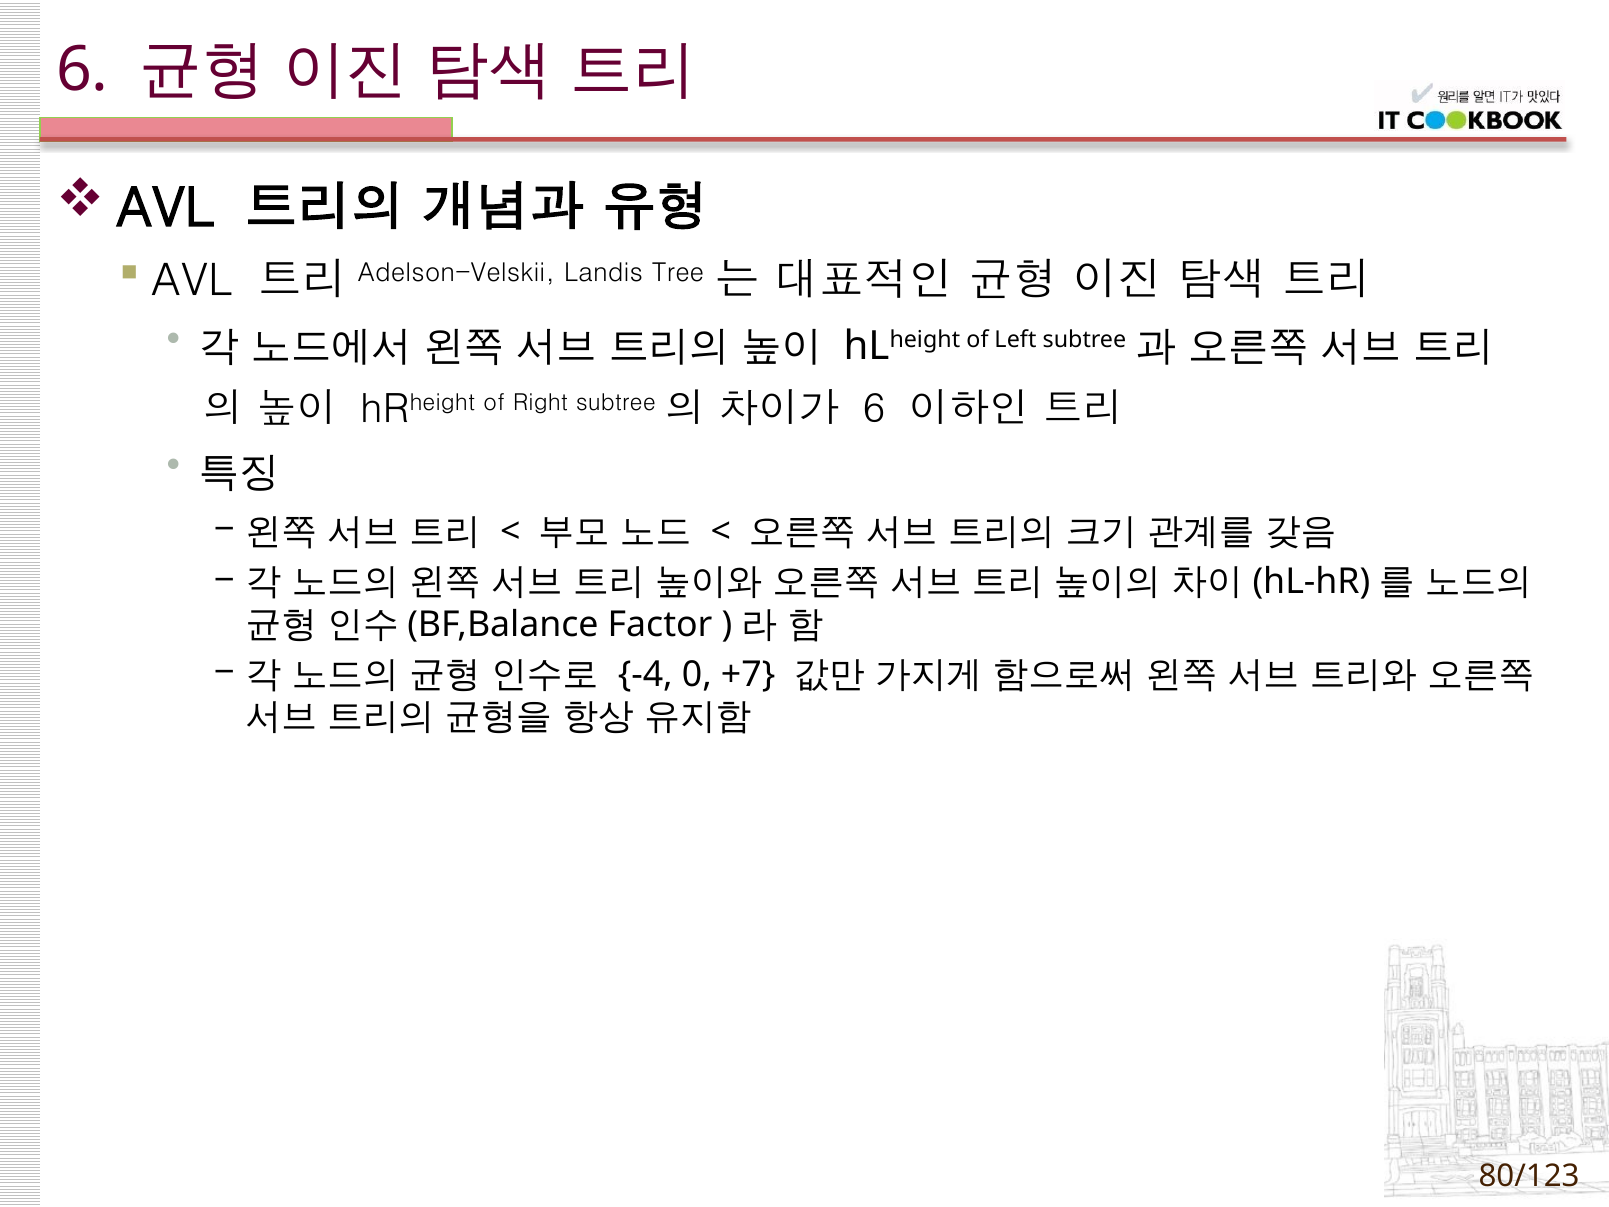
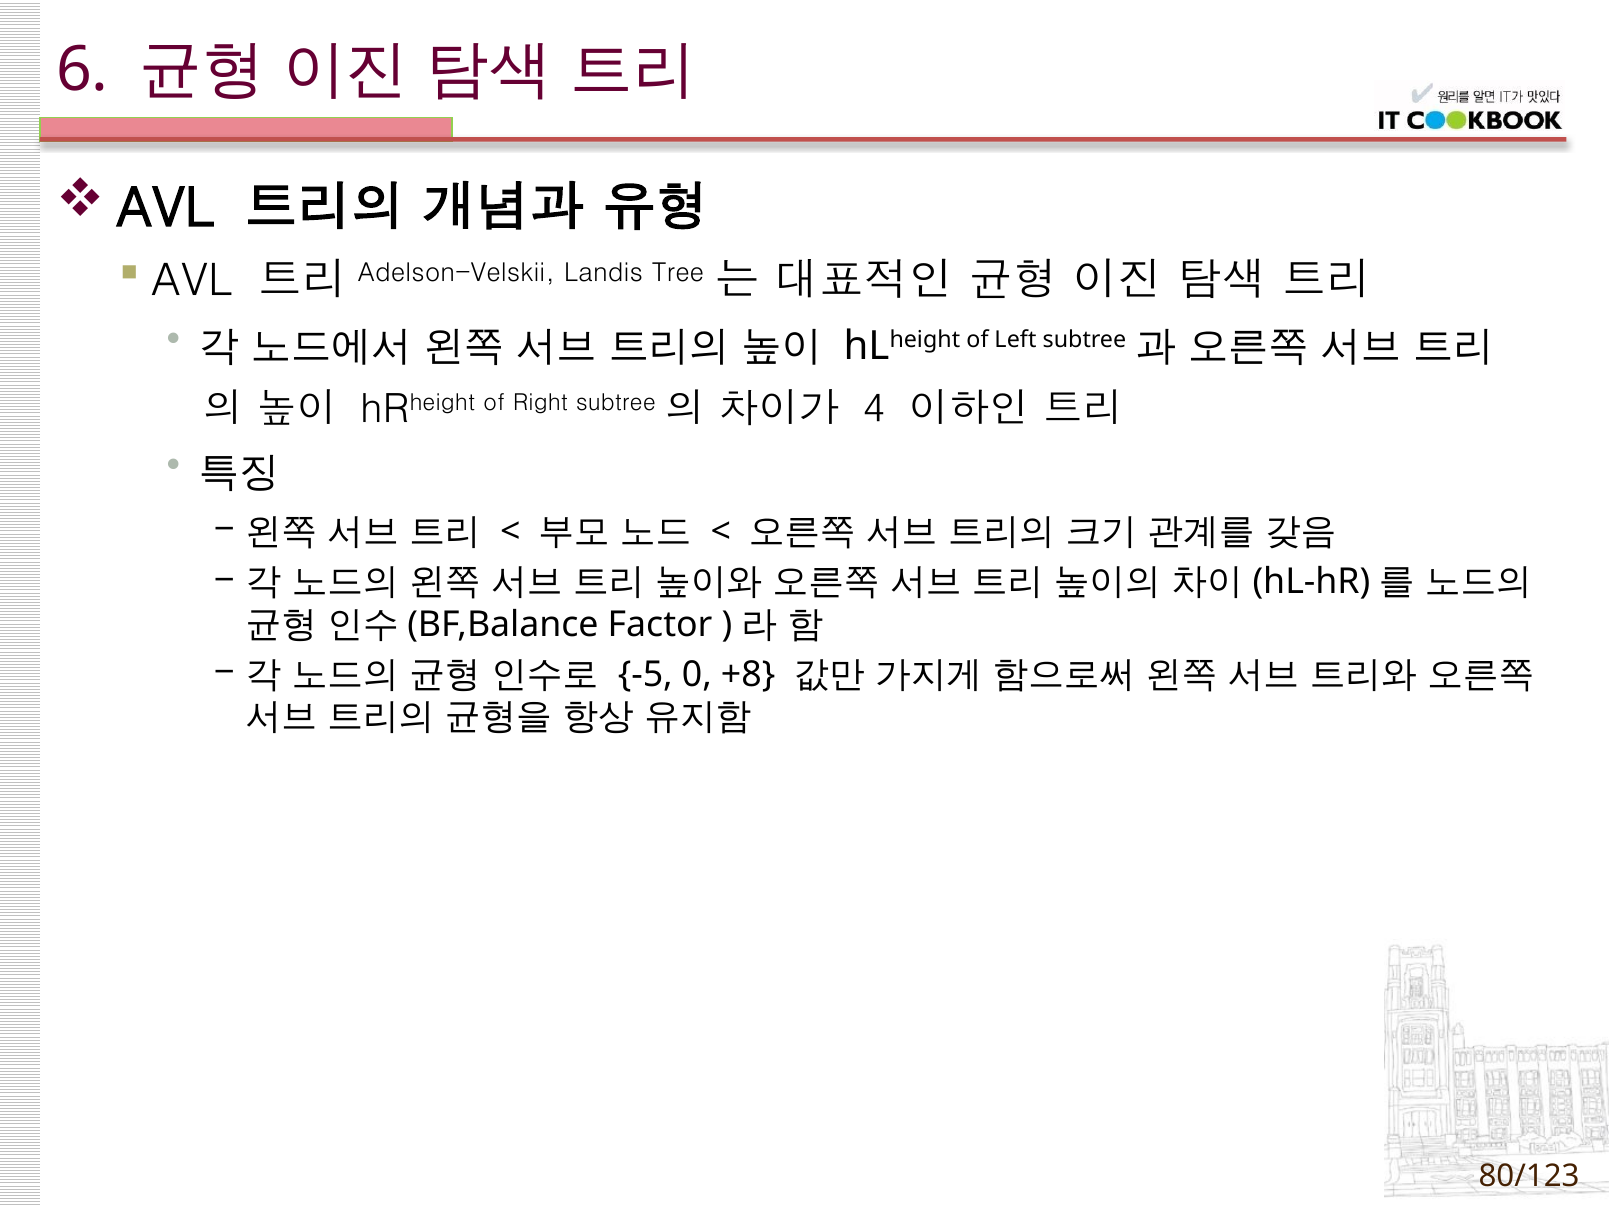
6 at (874, 409): 6 -> 4
-4: -4 -> -5
+7: +7 -> +8
